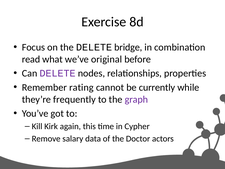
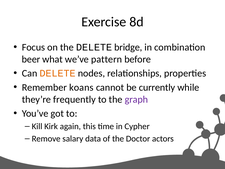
read: read -> beer
original: original -> pattern
DELETE at (58, 73) colour: purple -> orange
rating: rating -> koans
